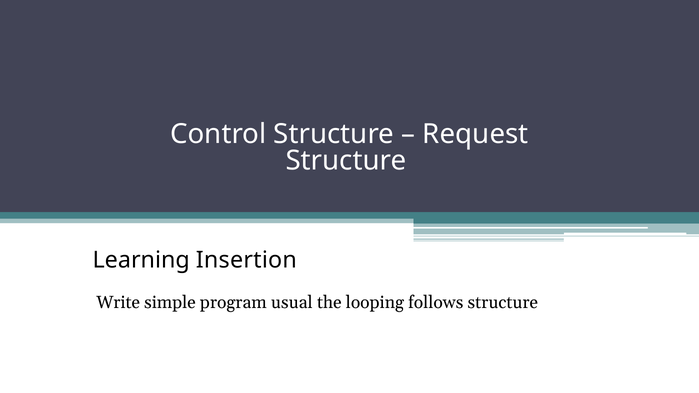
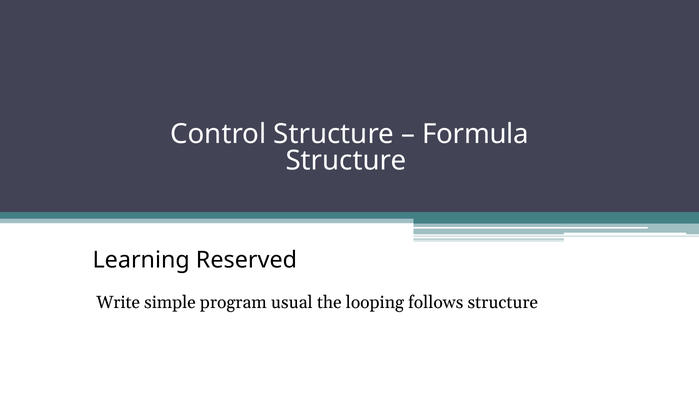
Request: Request -> Formula
Insertion: Insertion -> Reserved
